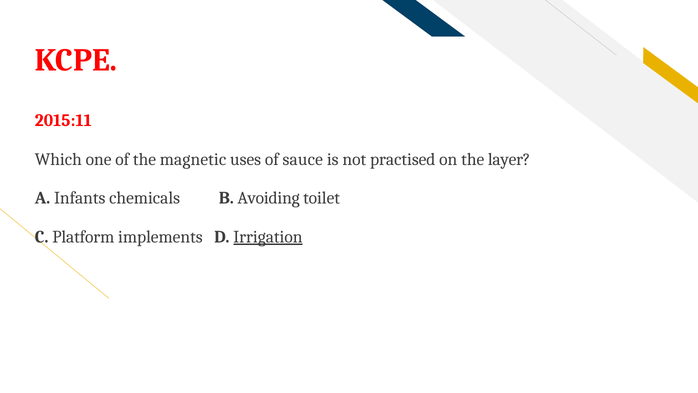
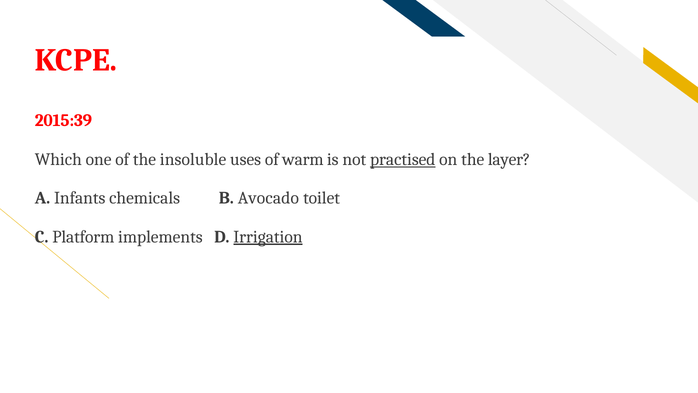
2015:11: 2015:11 -> 2015:39
magnetic: magnetic -> insoluble
sauce: sauce -> warm
practised underline: none -> present
Avoiding: Avoiding -> Avocado
